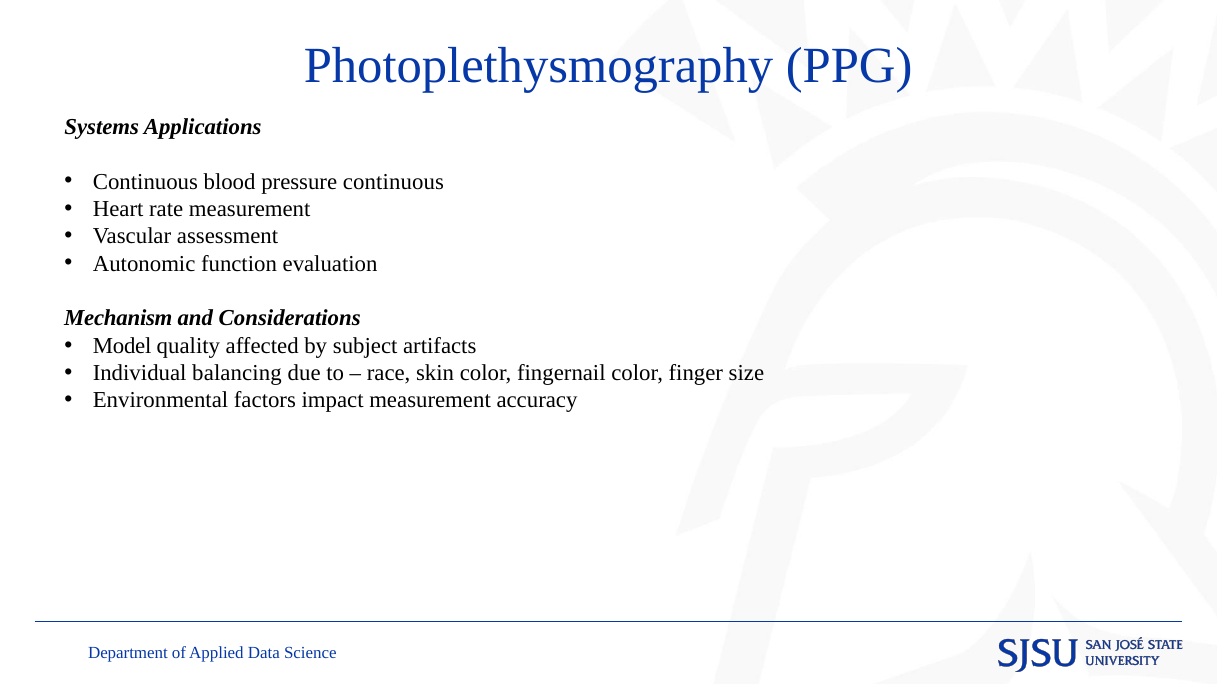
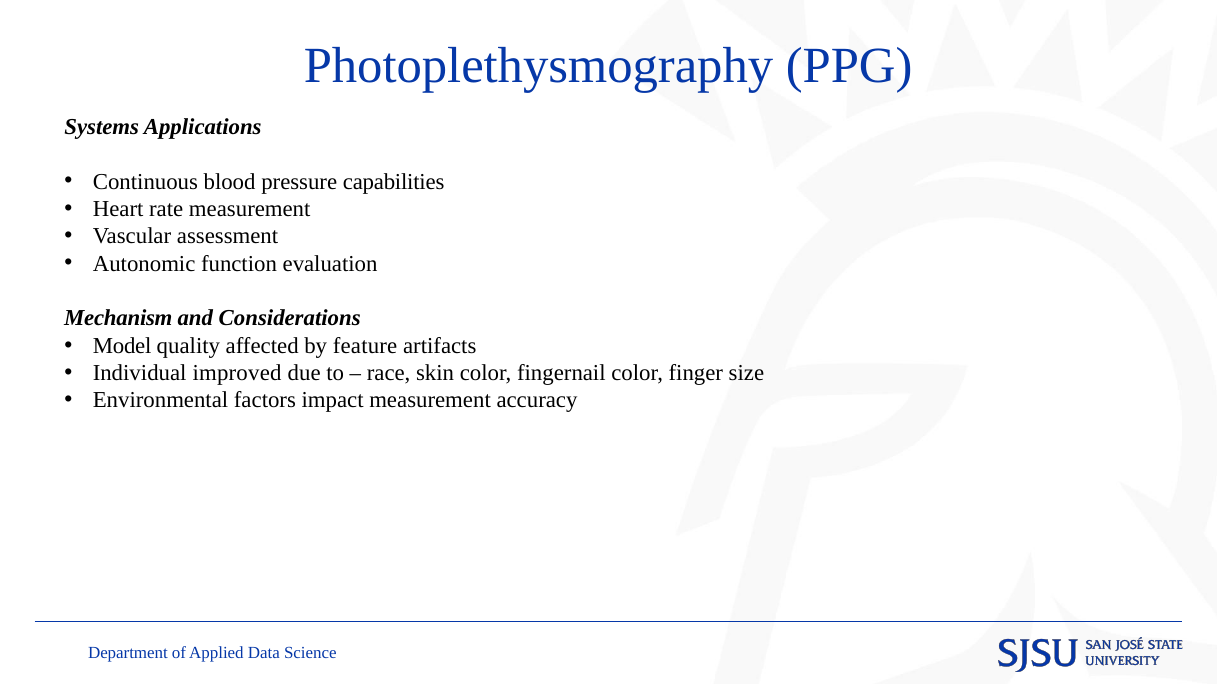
pressure continuous: continuous -> capabilities
subject: subject -> feature
balancing: balancing -> improved
